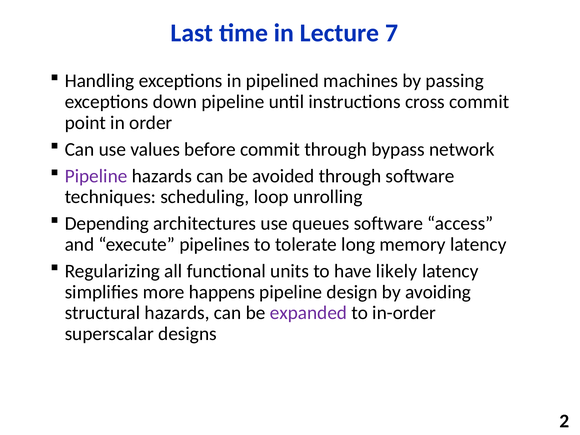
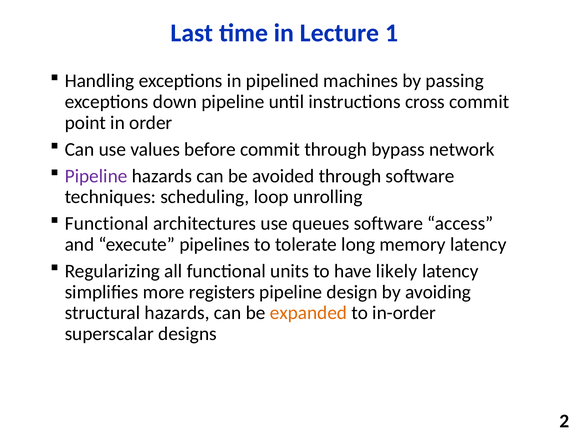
7: 7 -> 1
Depending at (107, 224): Depending -> Functional
happens: happens -> registers
expanded colour: purple -> orange
